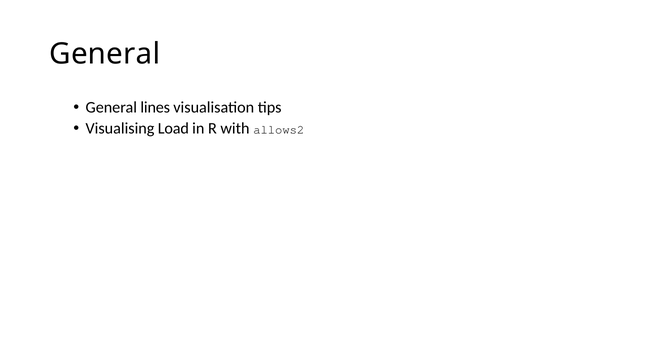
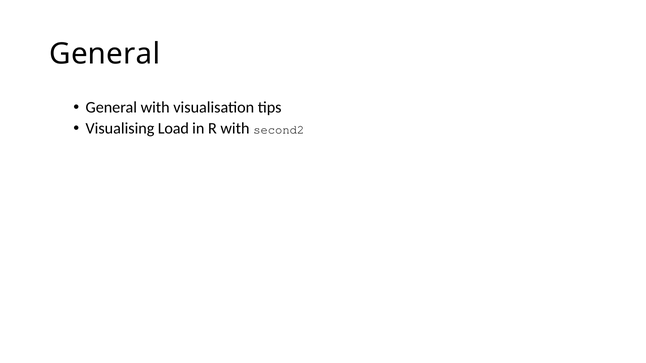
General lines: lines -> with
allows2: allows2 -> second2
